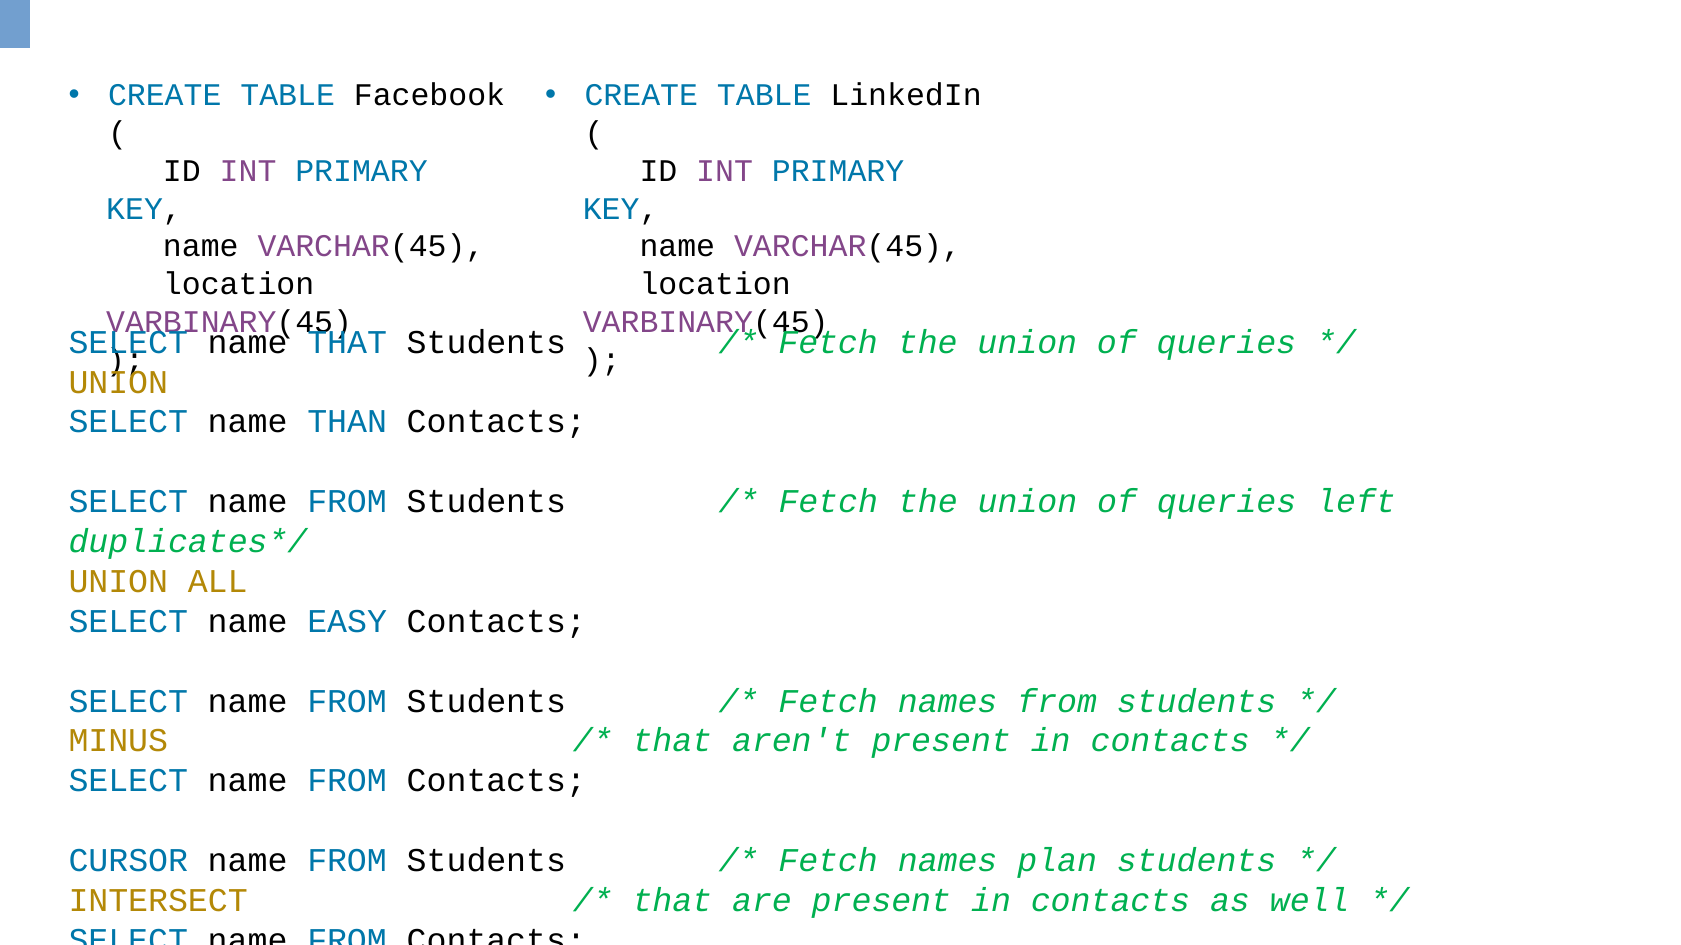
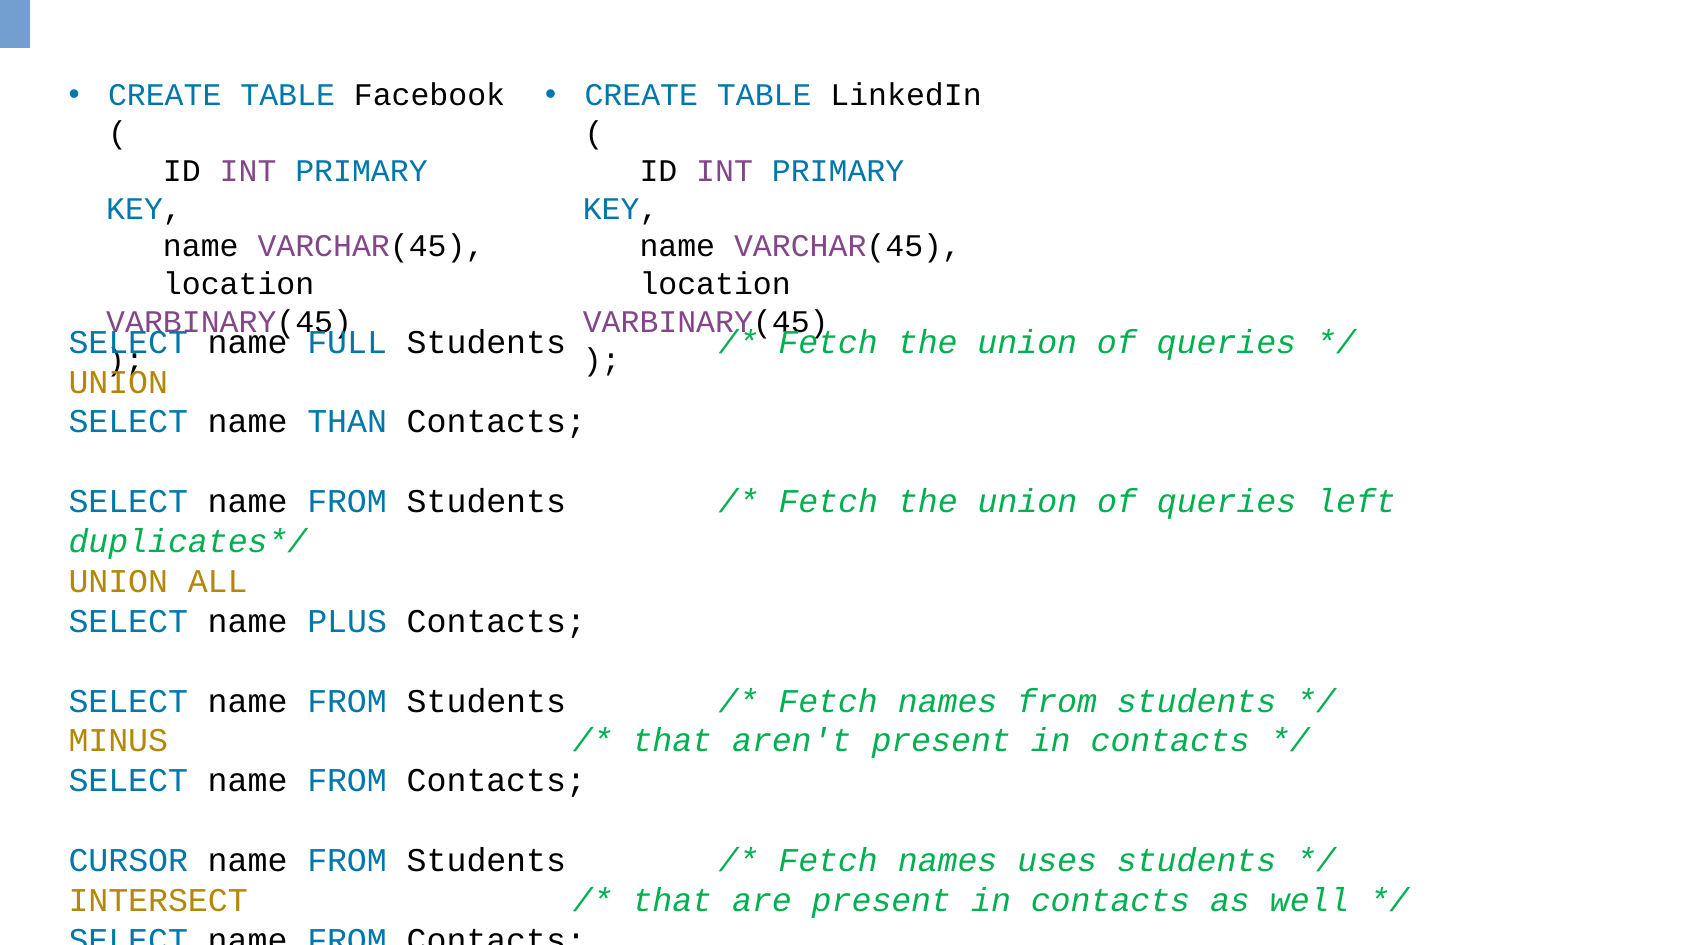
THAT at (347, 342): THAT -> FULL
EASY: EASY -> PLUS
plan: plan -> uses
